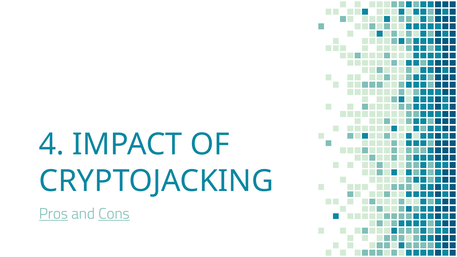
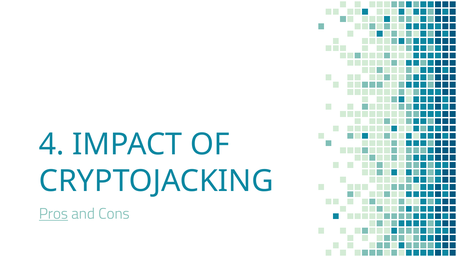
Cons underline: present -> none
